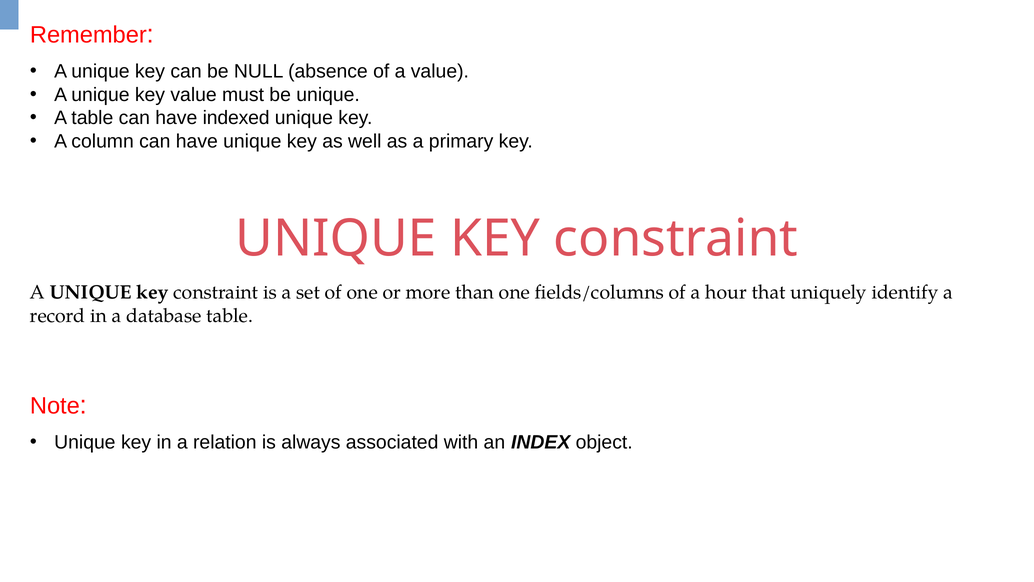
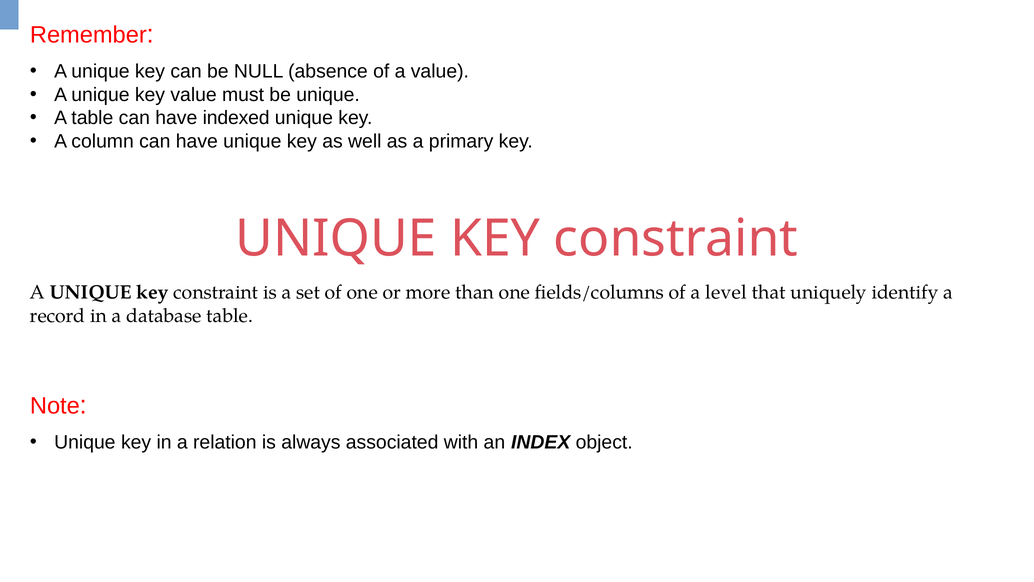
hour: hour -> level
